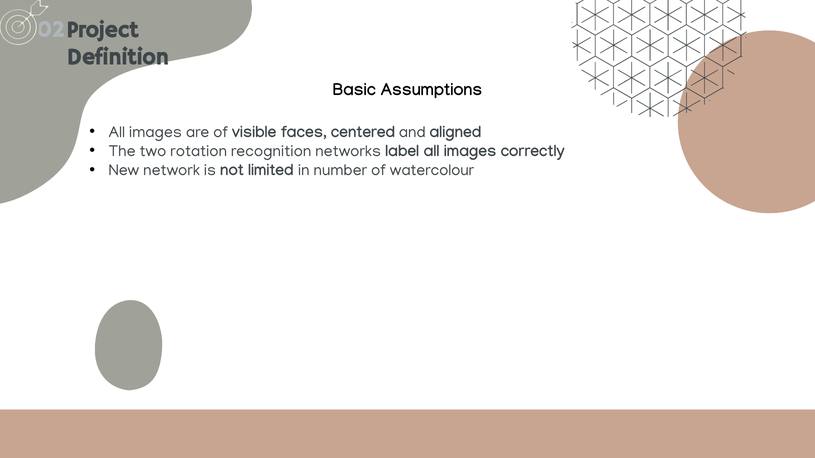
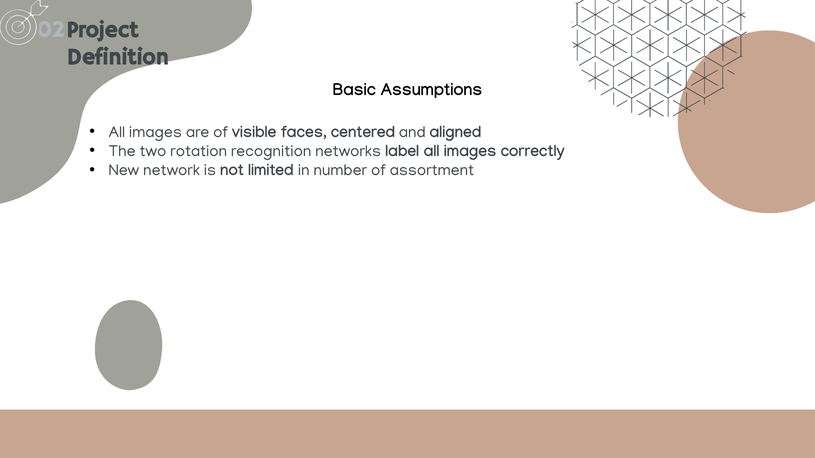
watercolour: watercolour -> assortment
